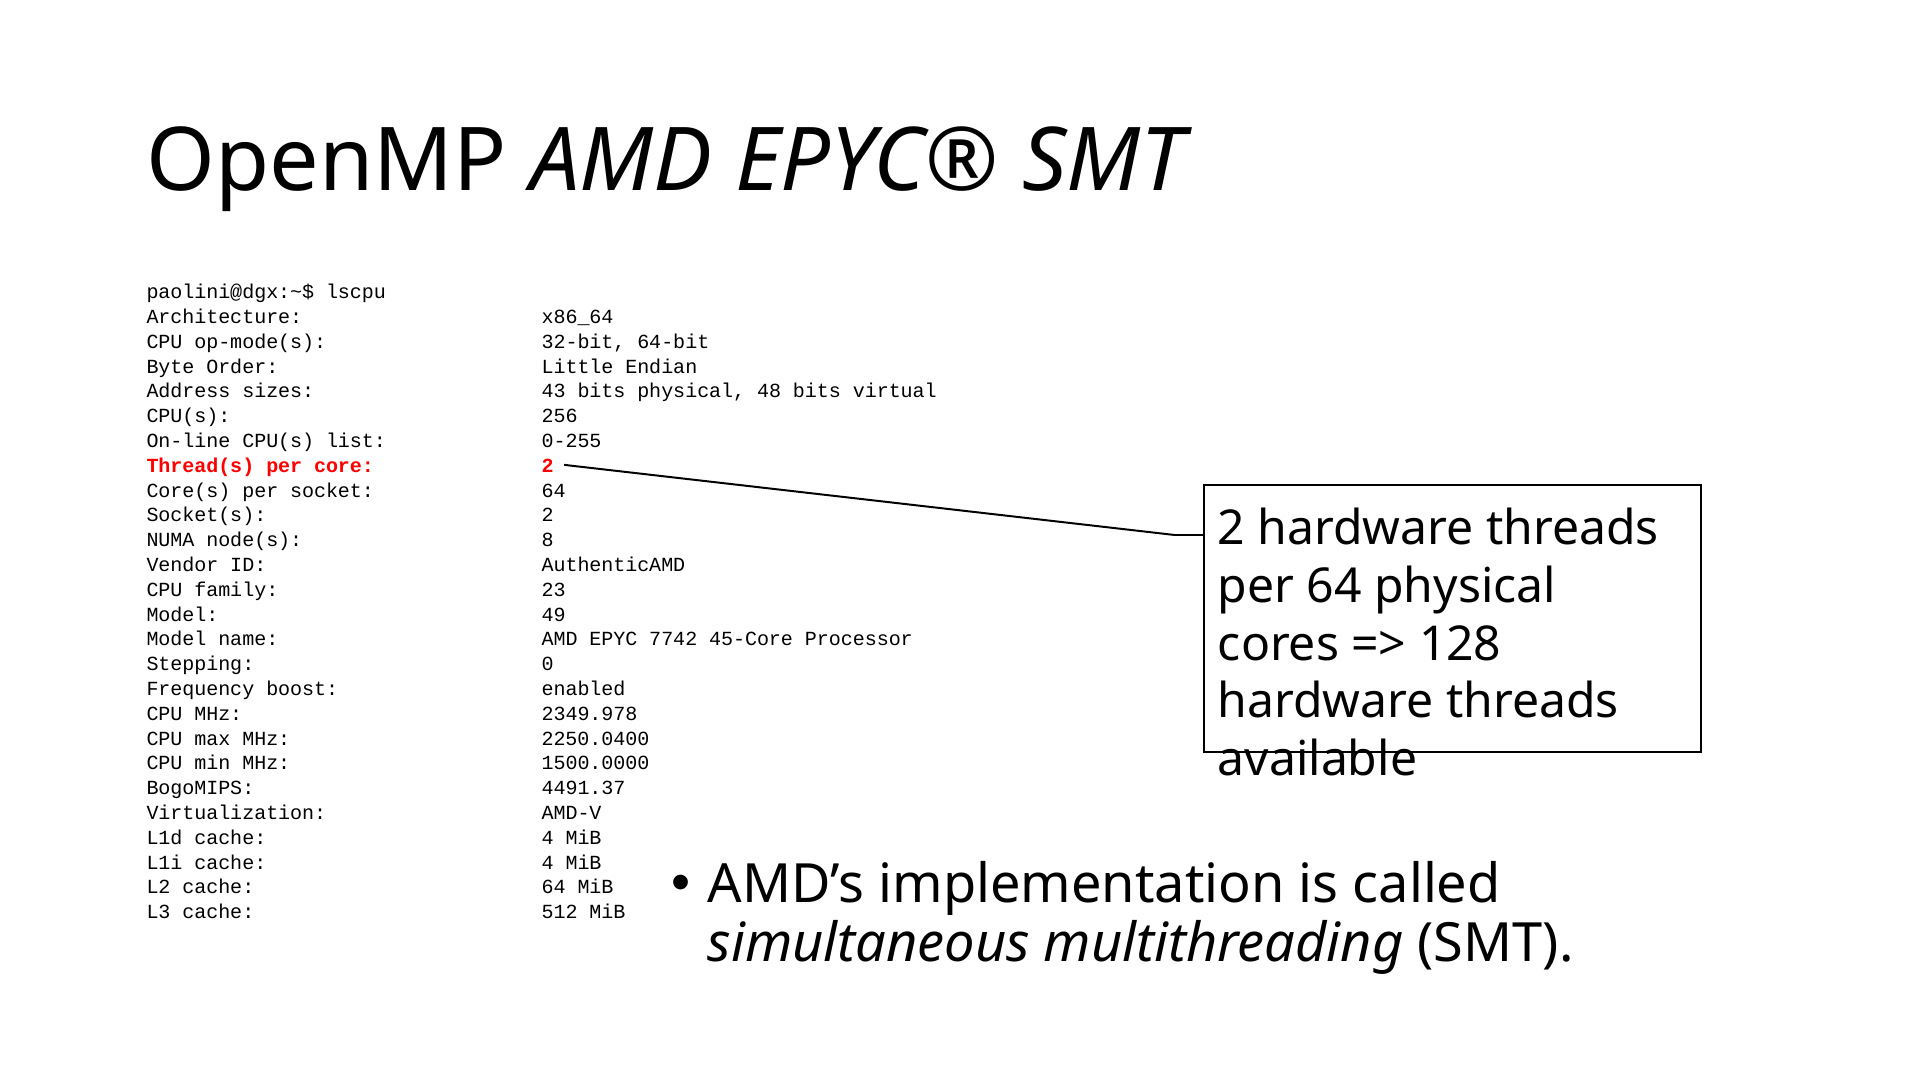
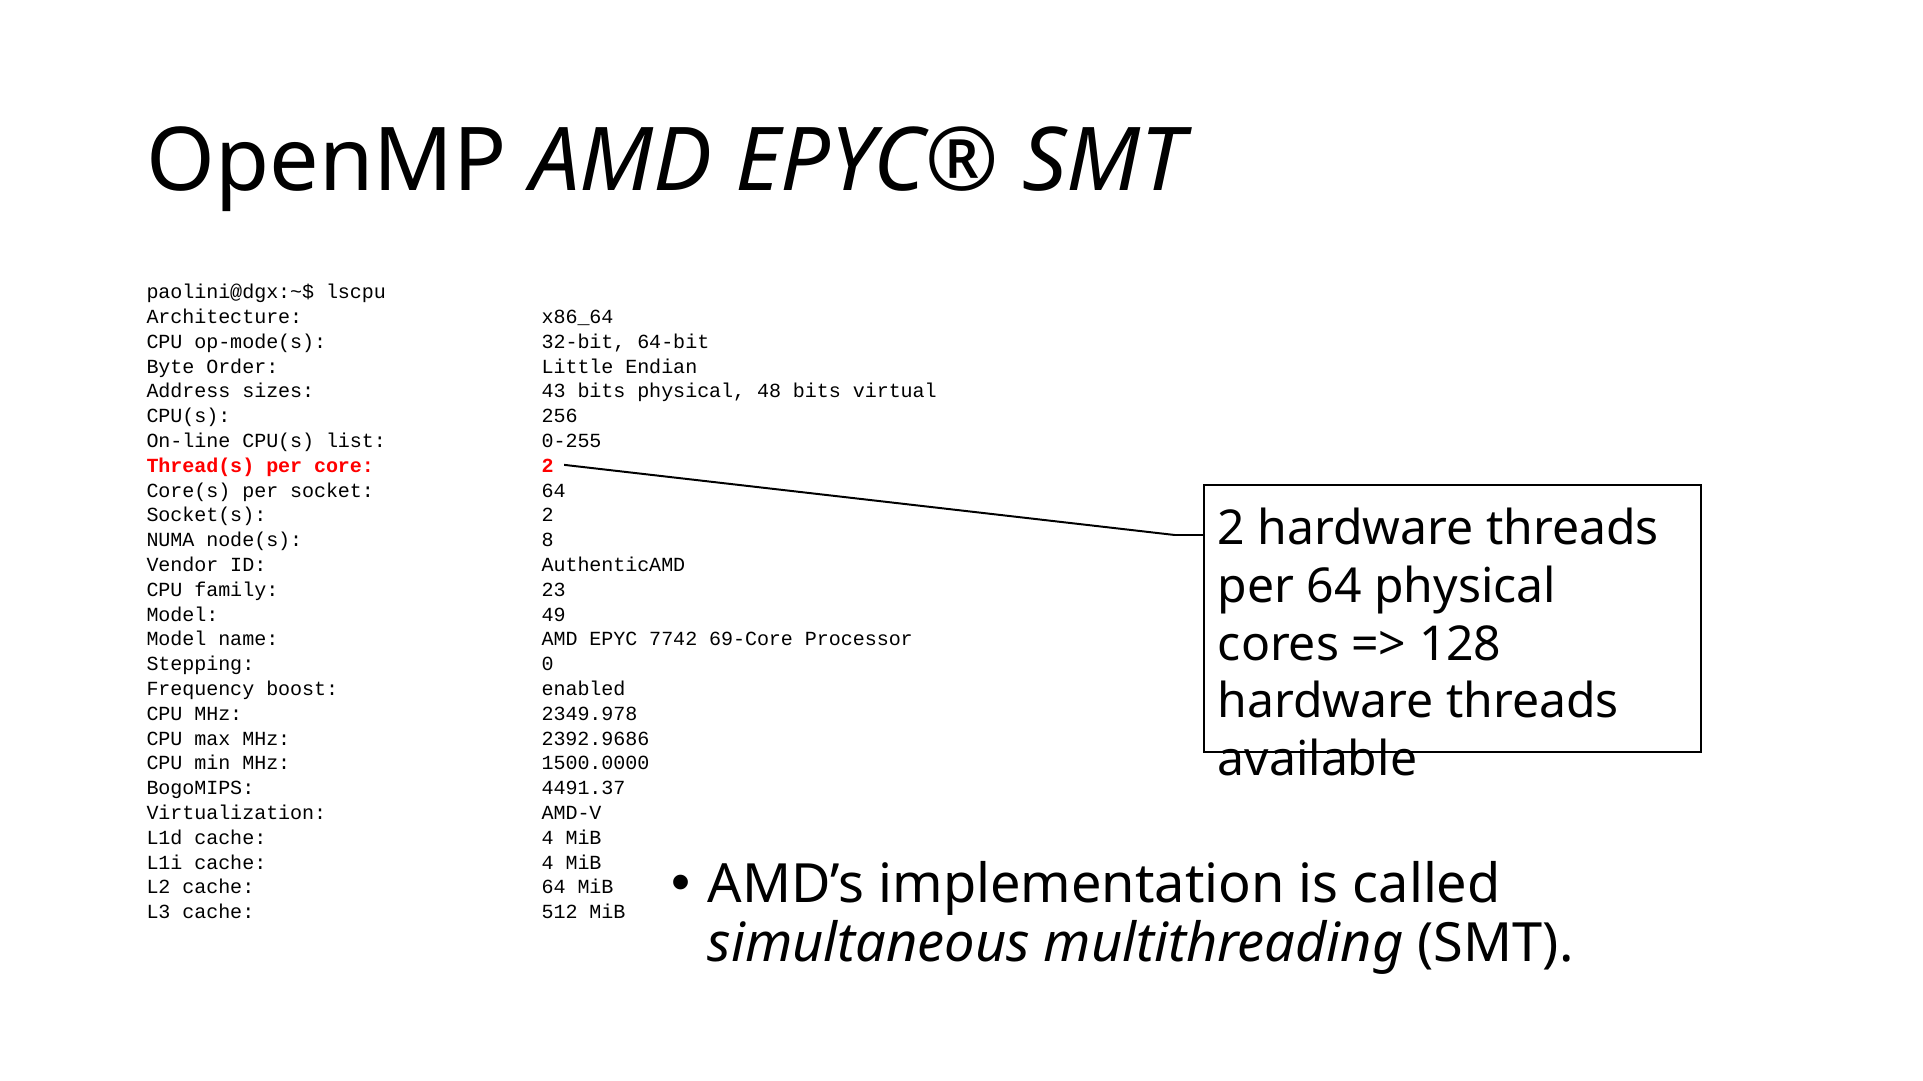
45-Core: 45-Core -> 69-Core
2250.0400: 2250.0400 -> 2392.9686
